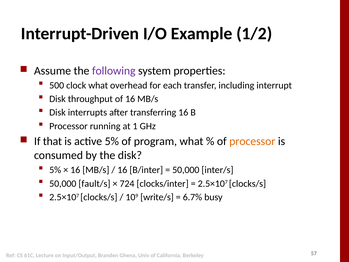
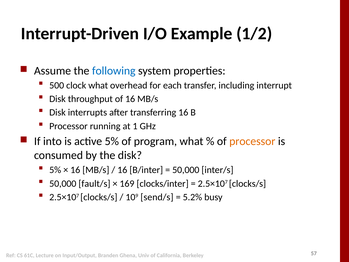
following colour: purple -> blue
that: that -> into
724: 724 -> 169
write/s: write/s -> send/s
6.7%: 6.7% -> 5.2%
